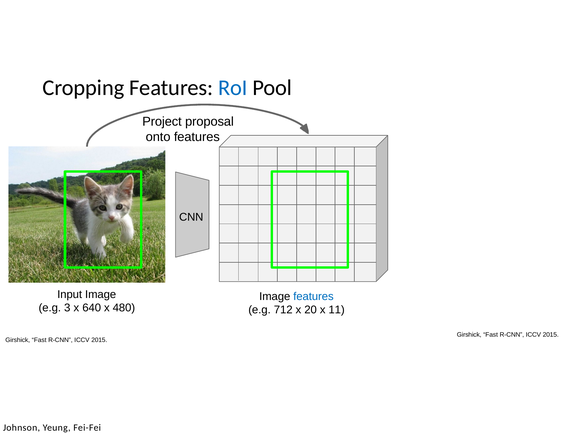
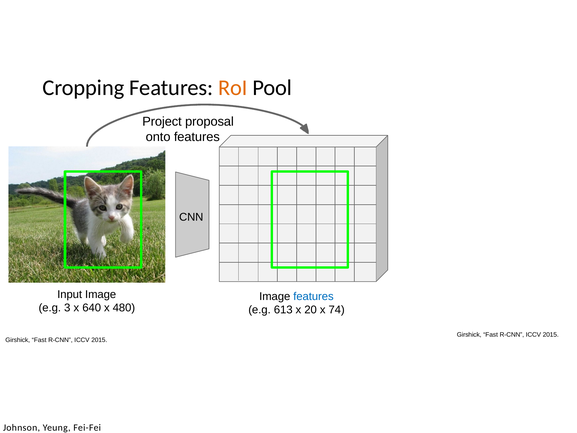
RoI colour: blue -> orange
712: 712 -> 613
11: 11 -> 74
